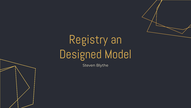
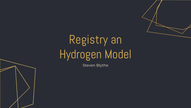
Designed: Designed -> Hydrogen
